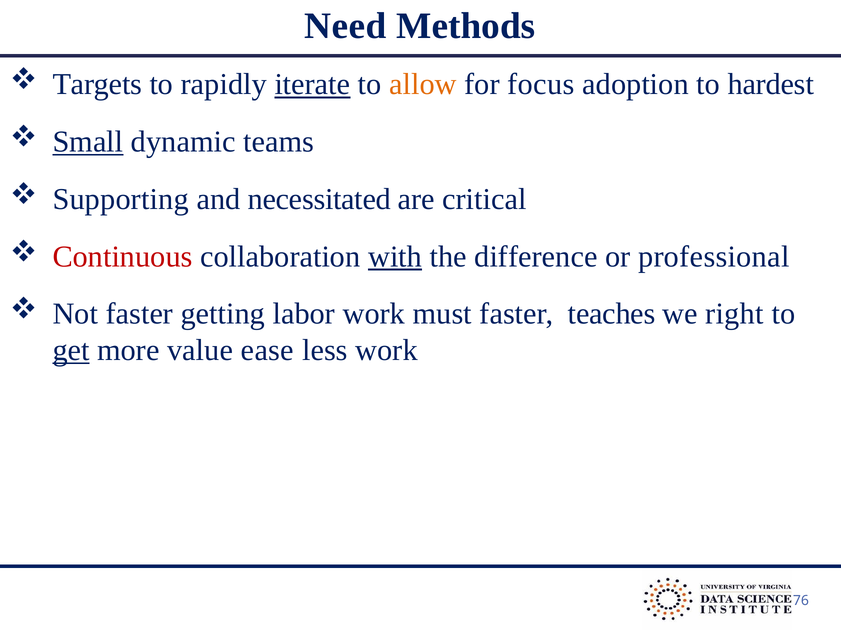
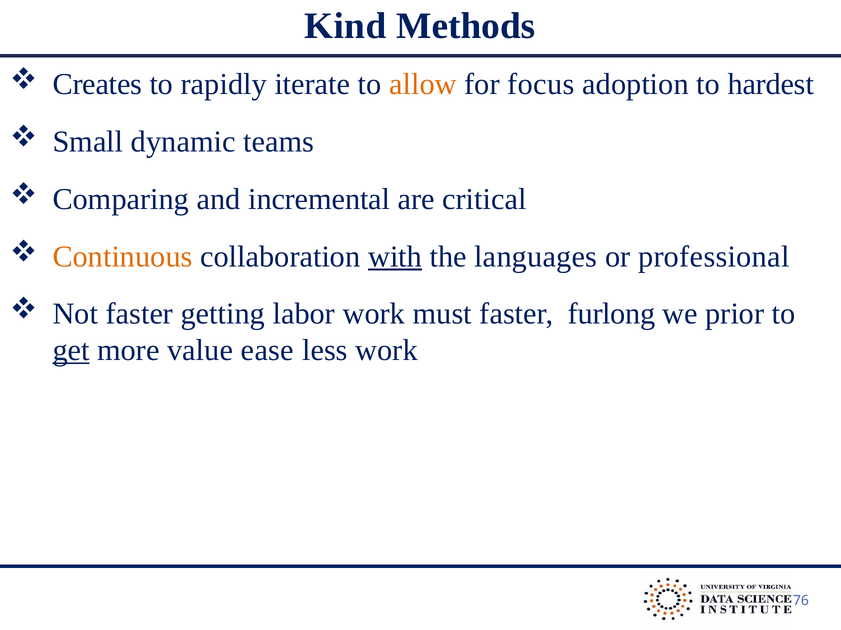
Need: Need -> Kind
Targets: Targets -> Creates
iterate underline: present -> none
Small underline: present -> none
Supporting: Supporting -> Comparing
necessitated: necessitated -> incremental
Continuous colour: red -> orange
difference: difference -> languages
teaches: teaches -> furlong
right: right -> prior
